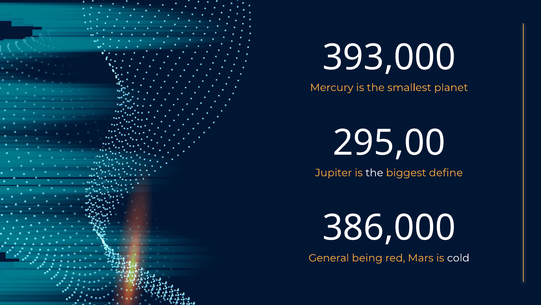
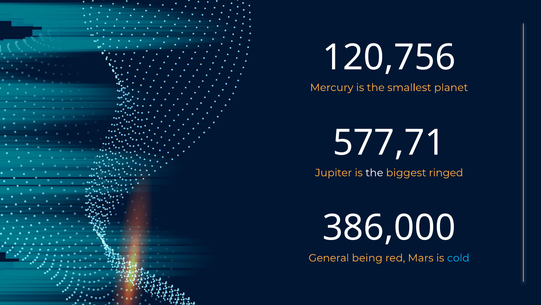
393,000: 393,000 -> 120,756
295,00: 295,00 -> 577,71
define: define -> ringed
cold colour: white -> light blue
